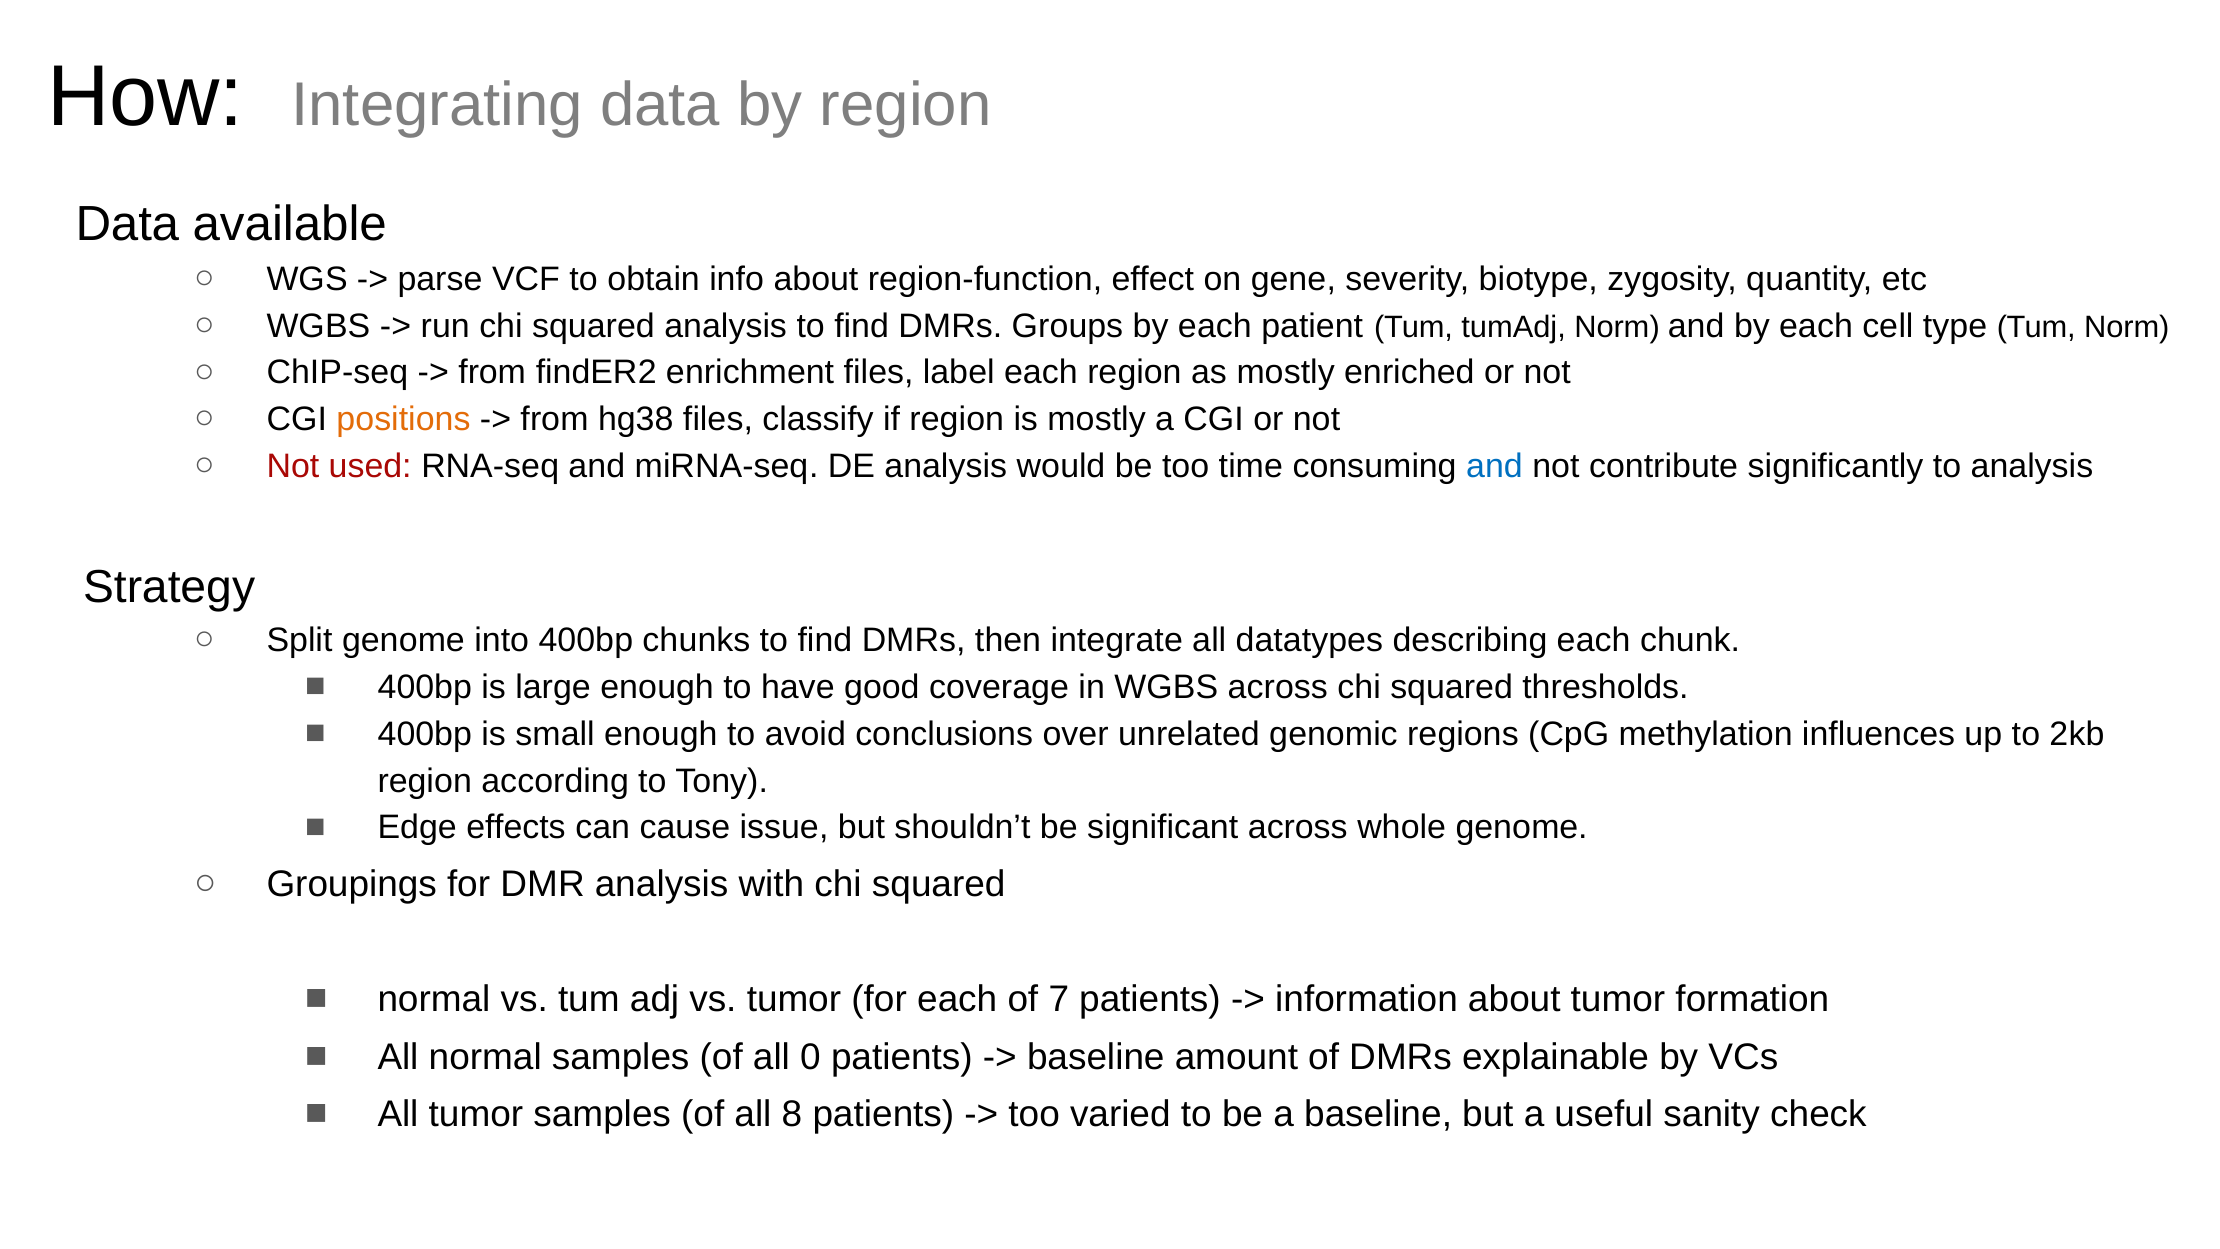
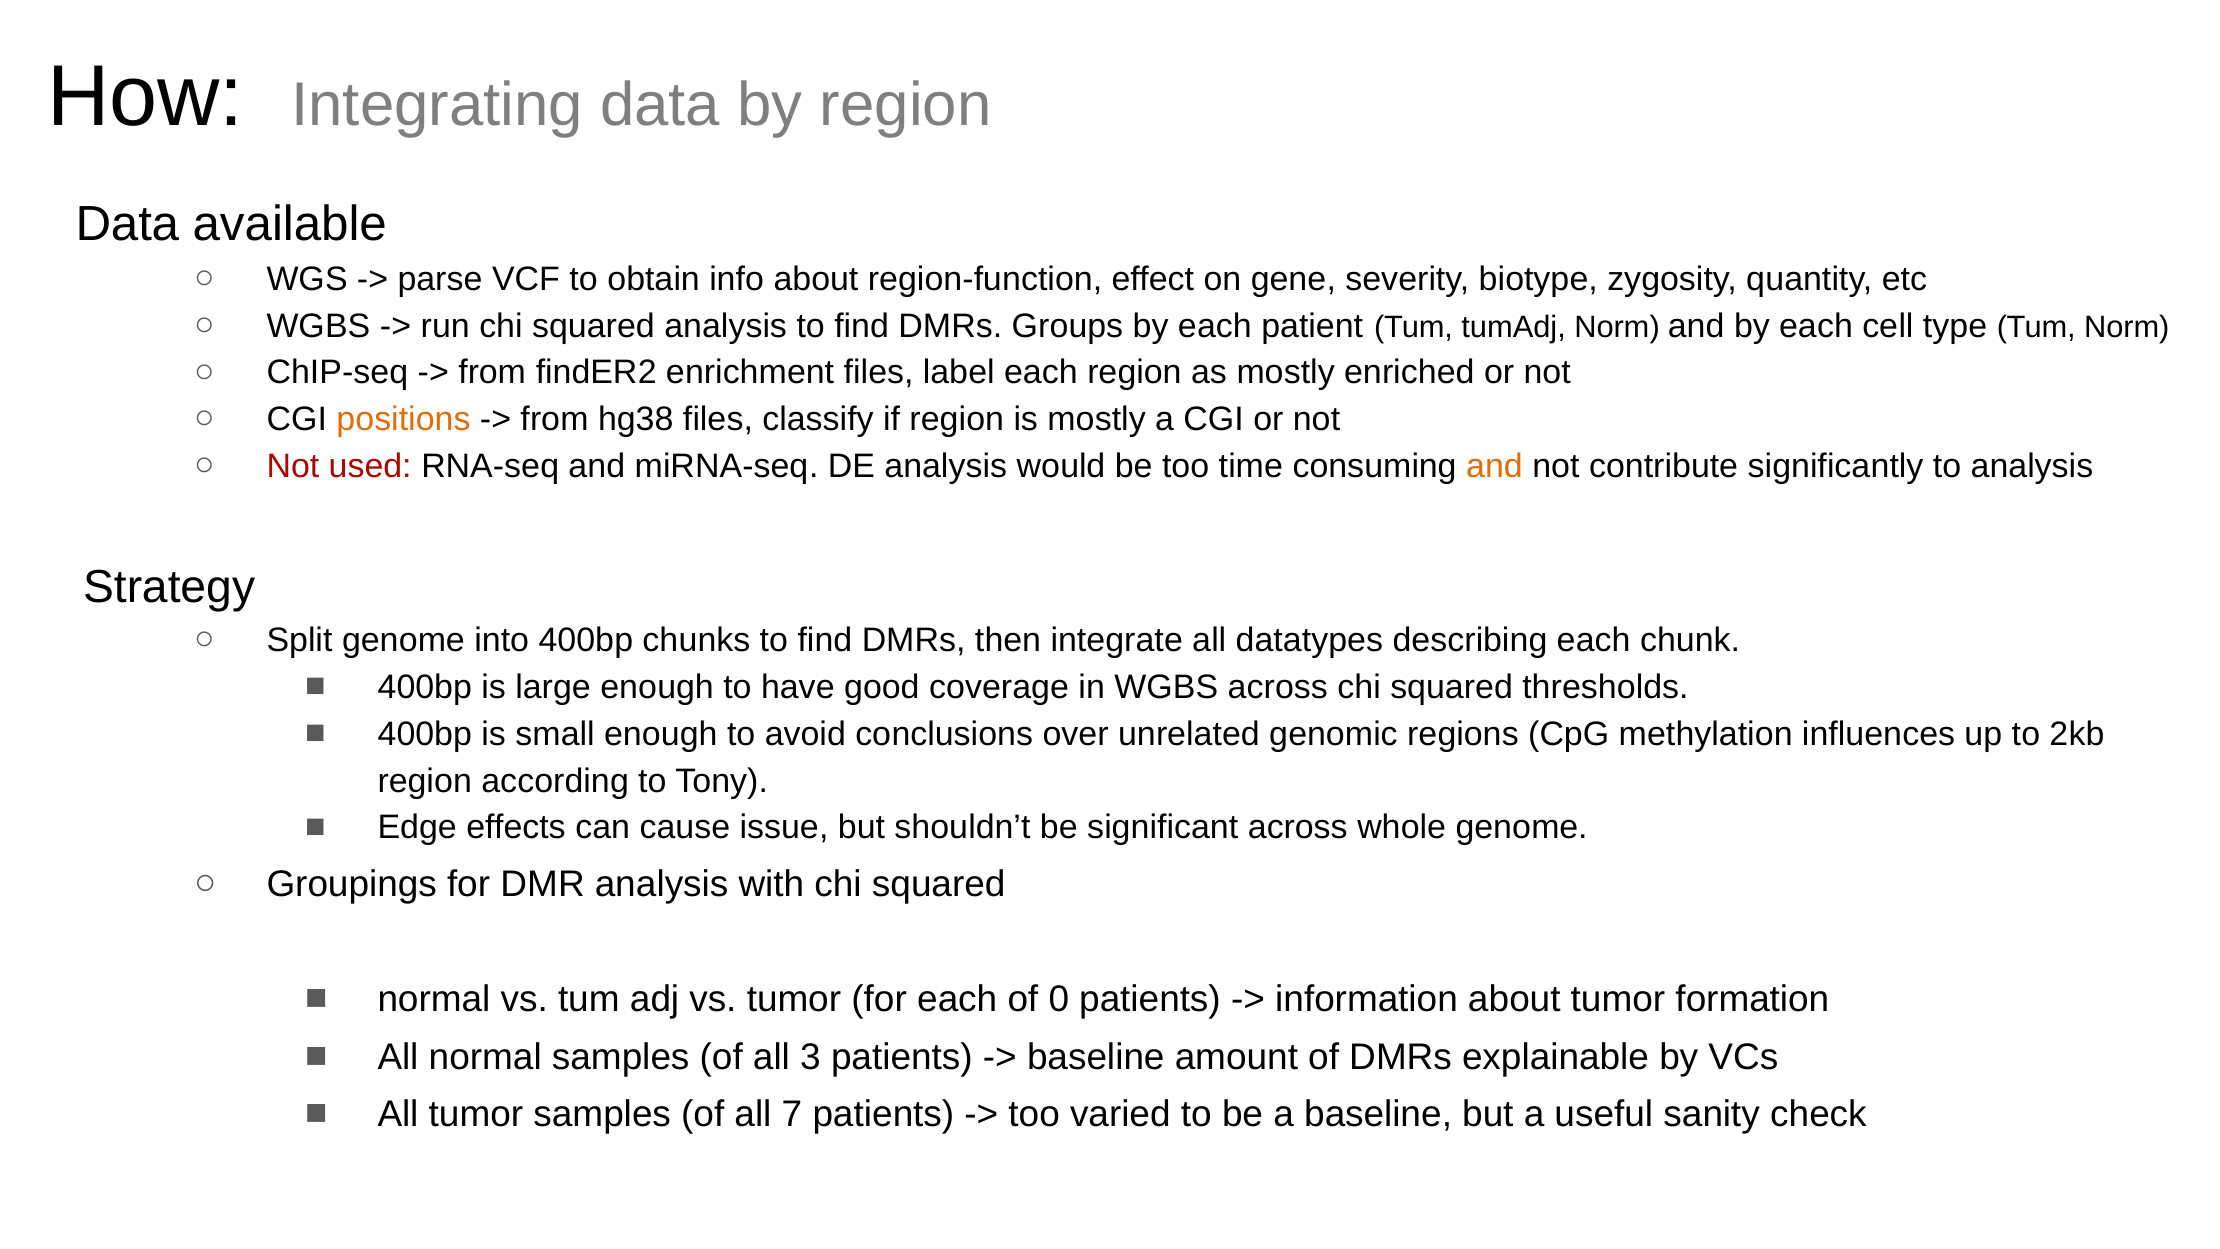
and at (1494, 466) colour: blue -> orange
7: 7 -> 0
0: 0 -> 3
8: 8 -> 7
